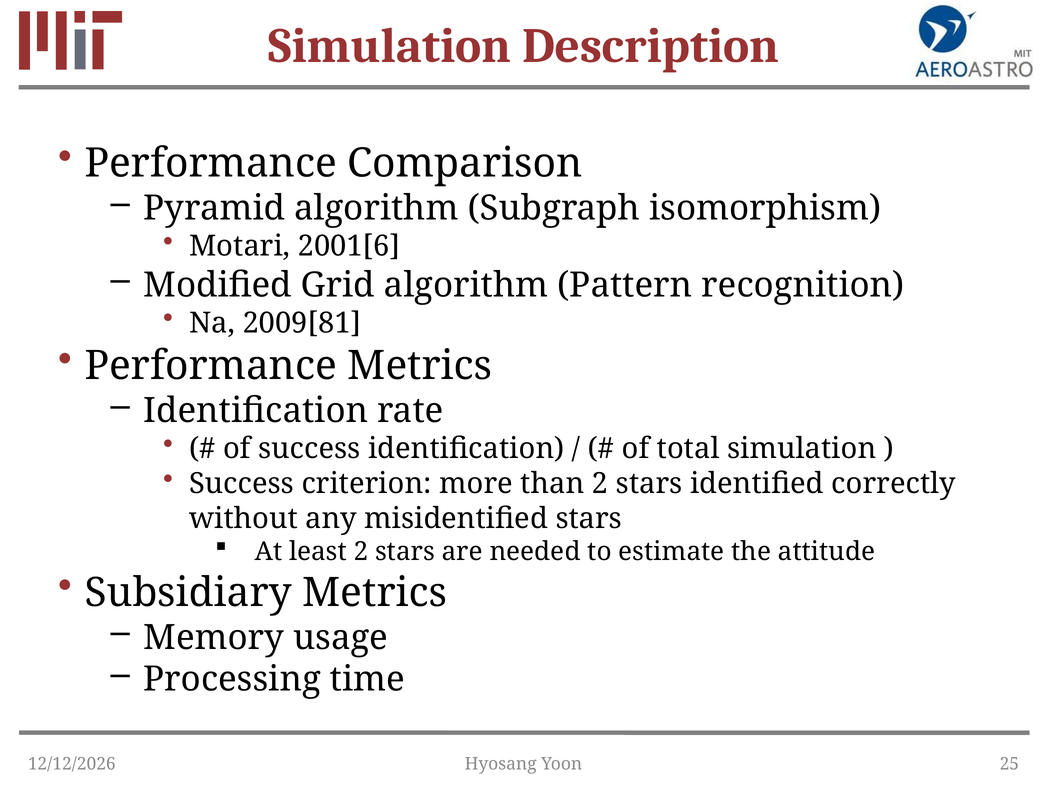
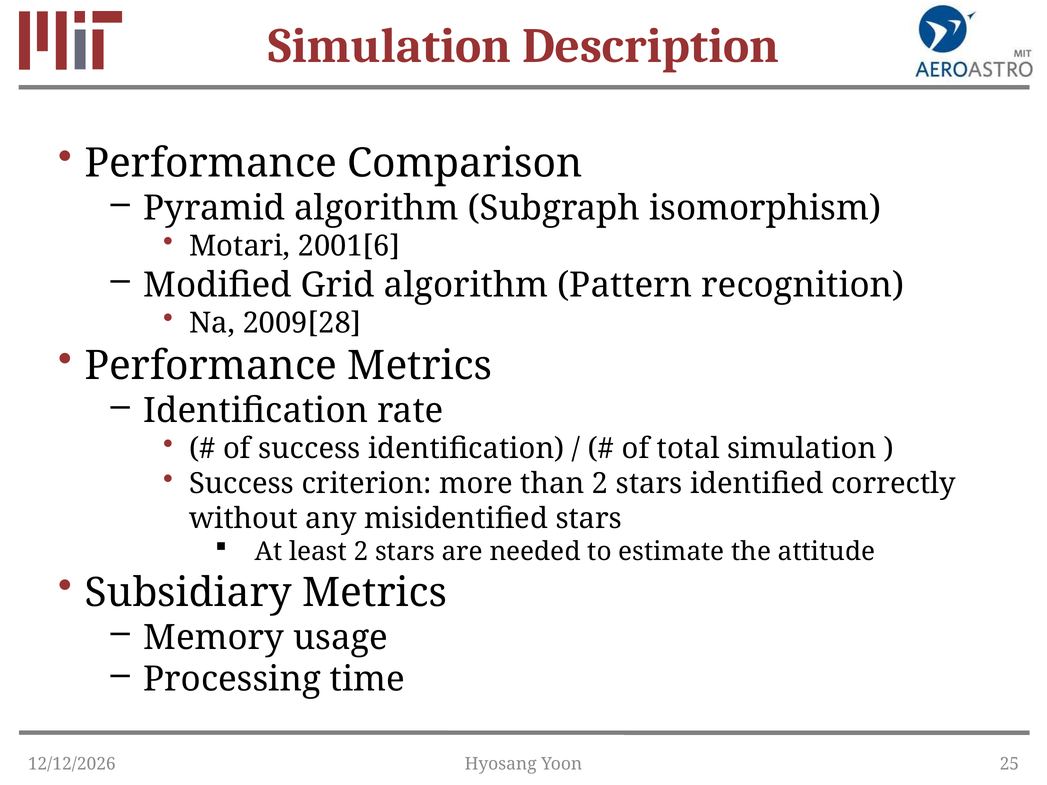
2009[81: 2009[81 -> 2009[28
